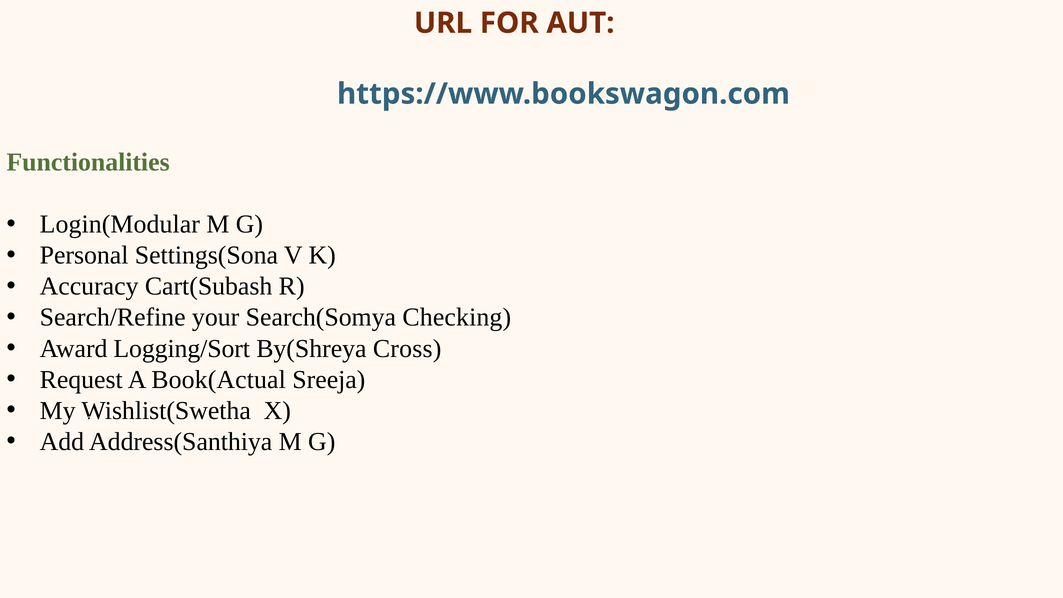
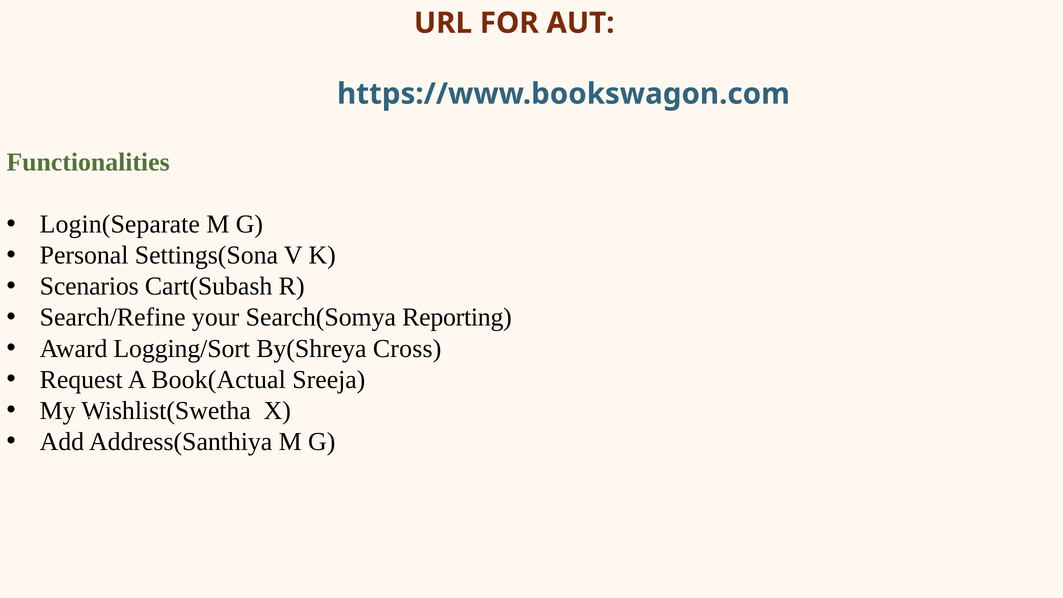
Login(Modular: Login(Modular -> Login(Separate
Accuracy: Accuracy -> Scenarios
Checking: Checking -> Reporting
